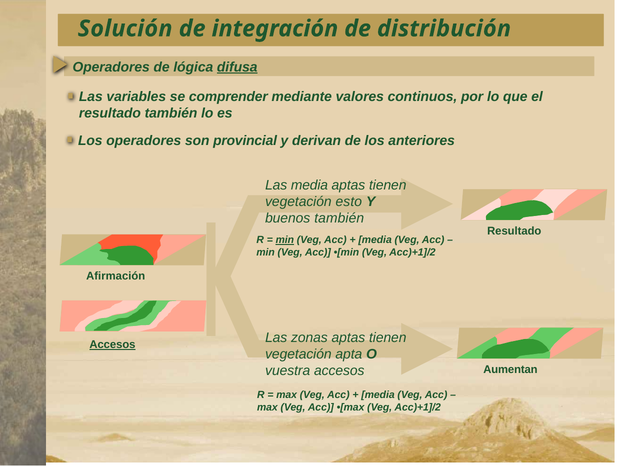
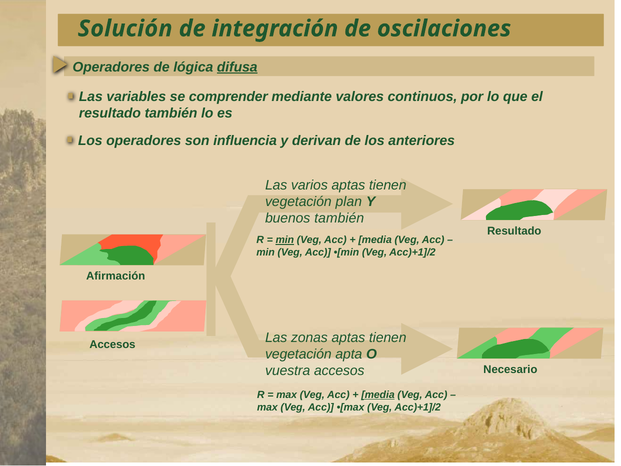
distribución: distribución -> oscilaciones
provincial: provincial -> influencia
Las media: media -> varios
esto: esto -> plan
Accesos at (112, 344) underline: present -> none
Aumentan: Aumentan -> Necesario
media at (378, 394) underline: none -> present
